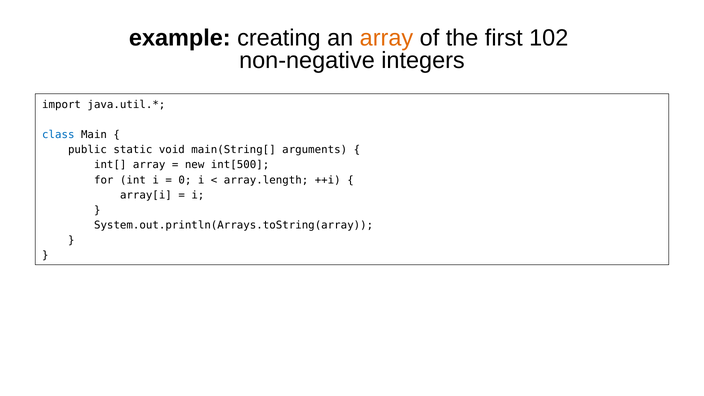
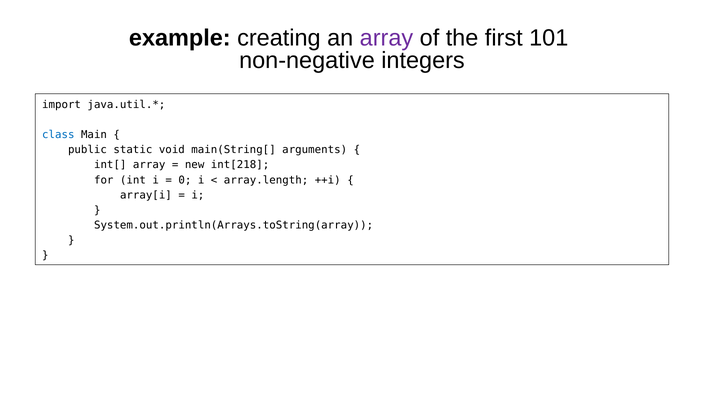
array at (386, 38) colour: orange -> purple
102: 102 -> 101
int[500: int[500 -> int[218
